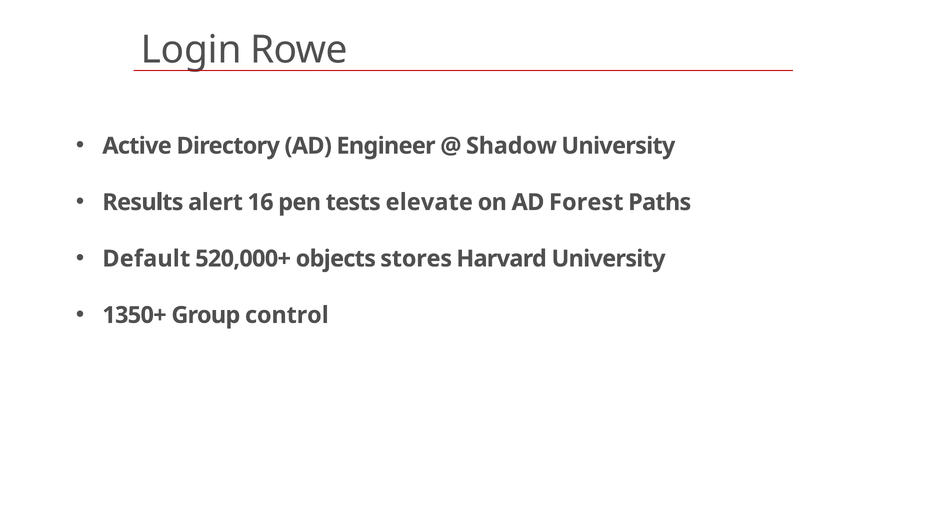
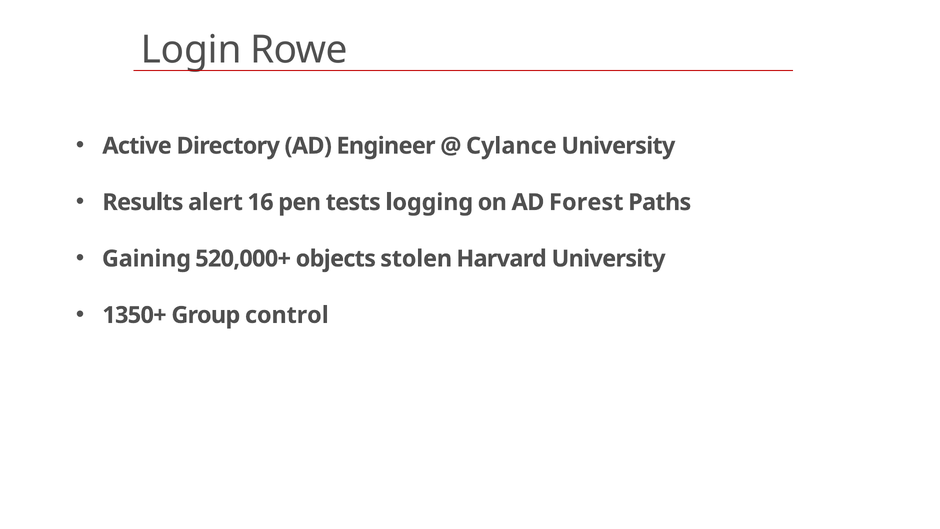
Shadow: Shadow -> Cylance
elevate: elevate -> logging
Default: Default -> Gaining
stores: stores -> stolen
